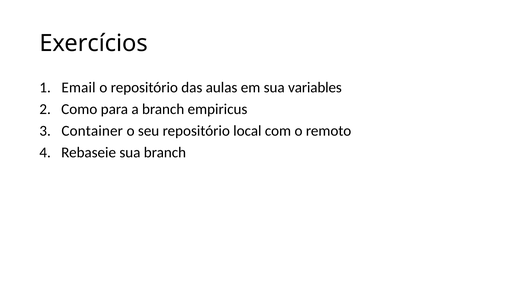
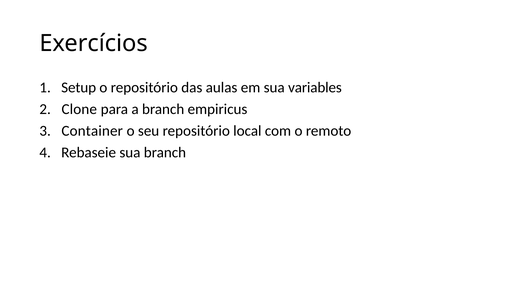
Email: Email -> Setup
Como: Como -> Clone
